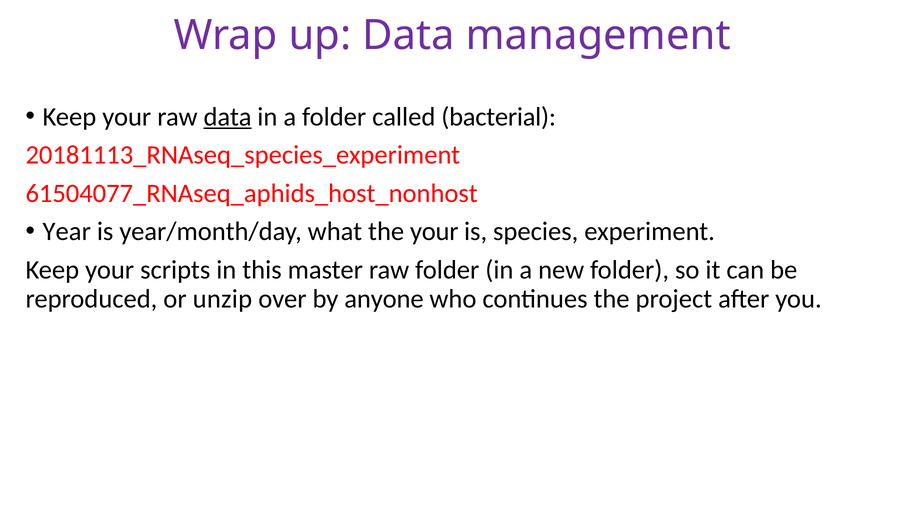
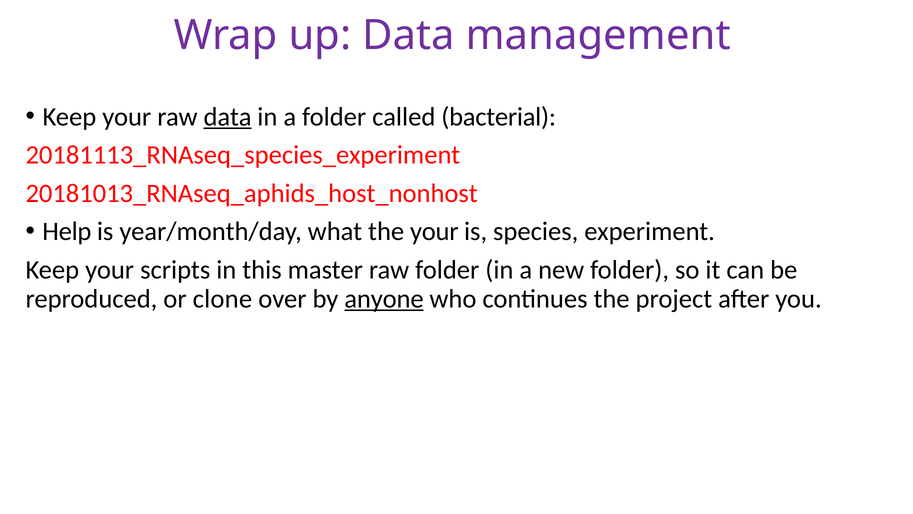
61504077_RNAseq_aphids_host_nonhost: 61504077_RNAseq_aphids_host_nonhost -> 20181013_RNAseq_aphids_host_nonhost
Year: Year -> Help
unzip: unzip -> clone
anyone underline: none -> present
